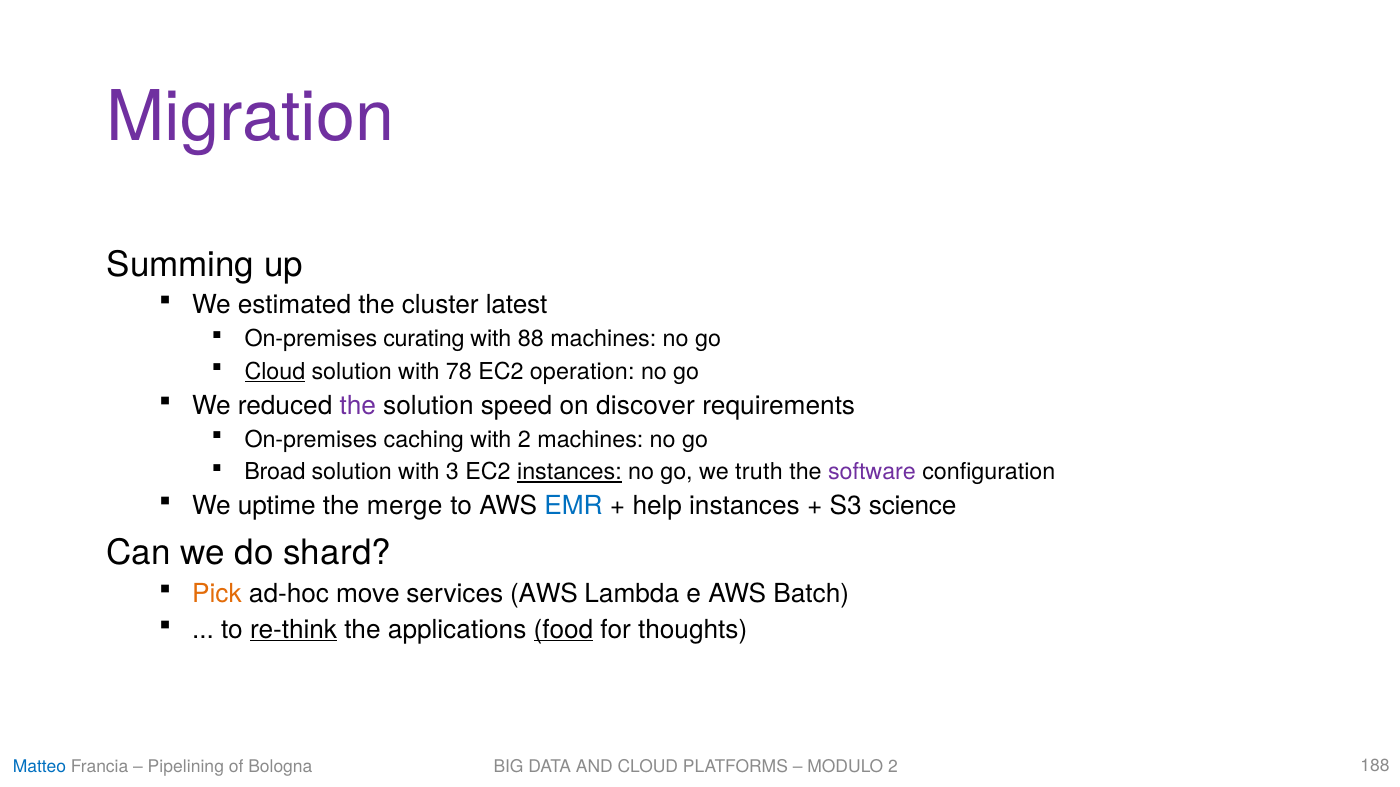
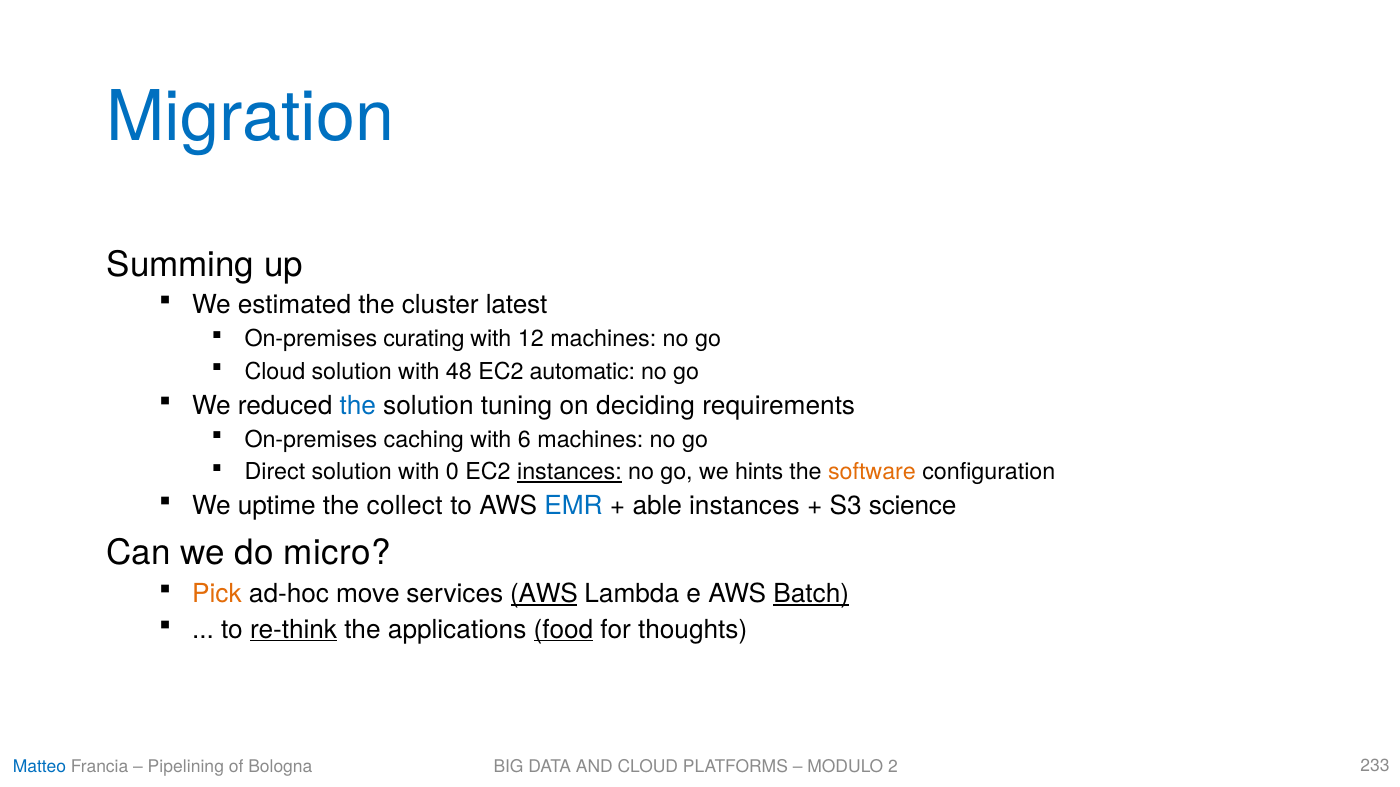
Migration colour: purple -> blue
88: 88 -> 12
Cloud at (275, 372) underline: present -> none
78: 78 -> 48
operation: operation -> automatic
the at (358, 406) colour: purple -> blue
speed: speed -> tuning
discover: discover -> deciding
with 2: 2 -> 6
Broad: Broad -> Direct
3: 3 -> 0
truth: truth -> hints
software colour: purple -> orange
merge: merge -> collect
help: help -> able
shard: shard -> micro
AWS at (544, 594) underline: none -> present
Batch underline: none -> present
188: 188 -> 233
